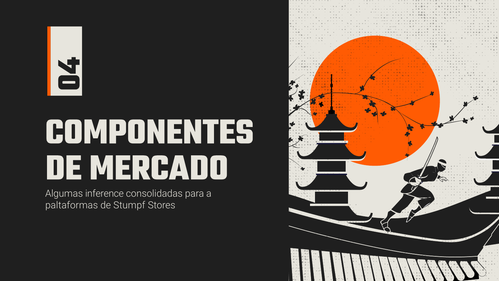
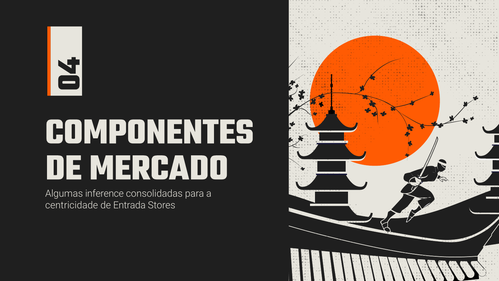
paltaformas: paltaformas -> centricidade
Stumpf: Stumpf -> Entrada
